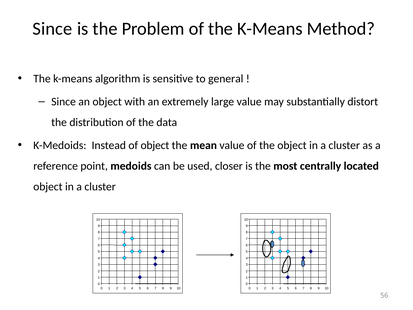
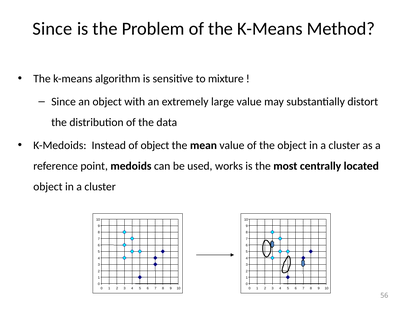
general: general -> mixture
closer: closer -> works
